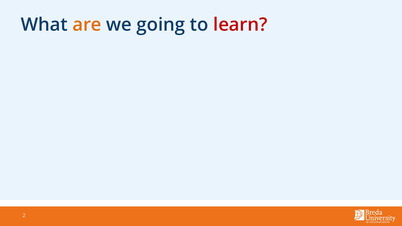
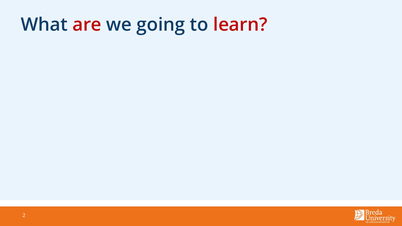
are colour: orange -> red
